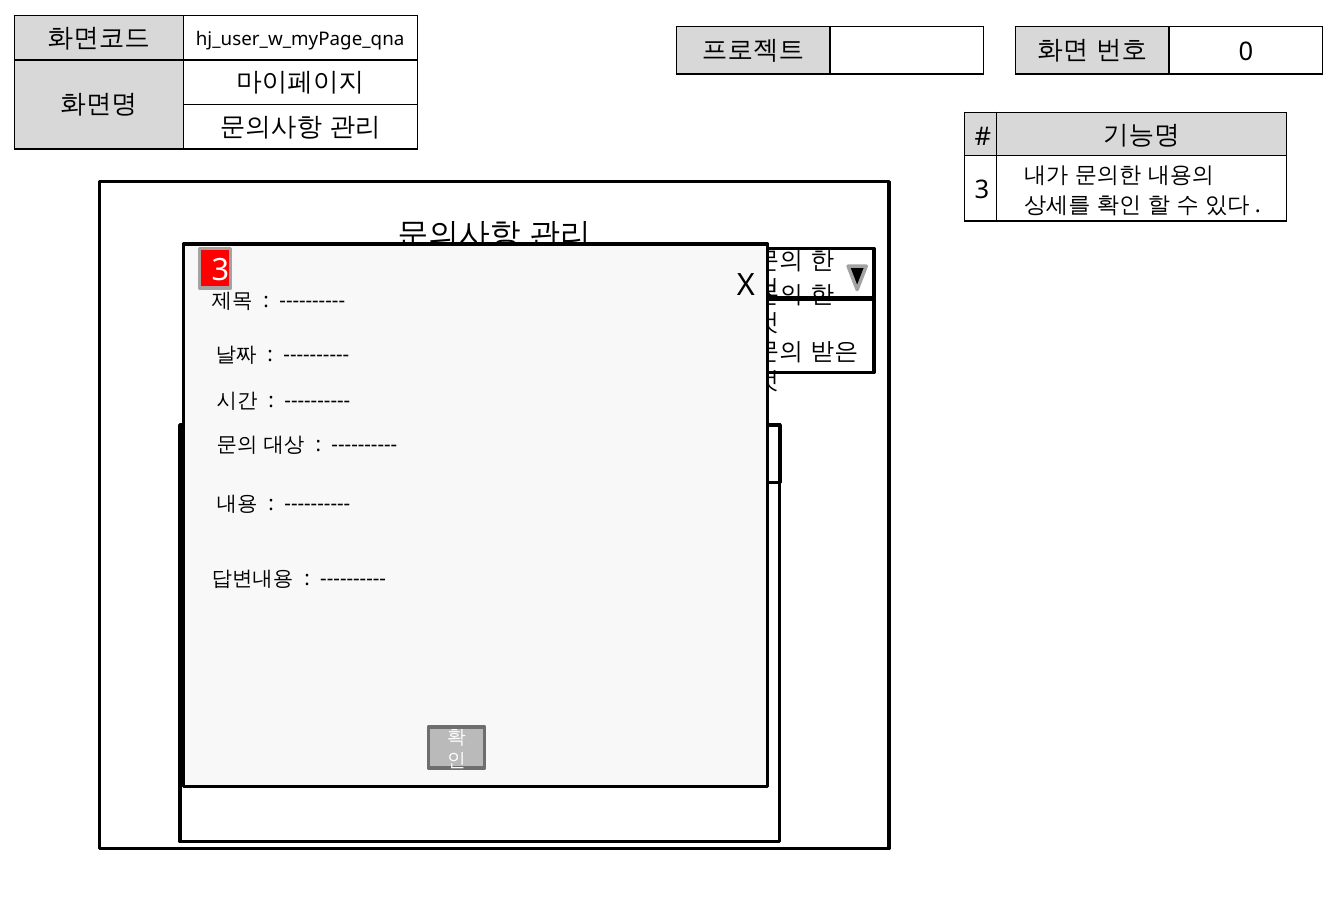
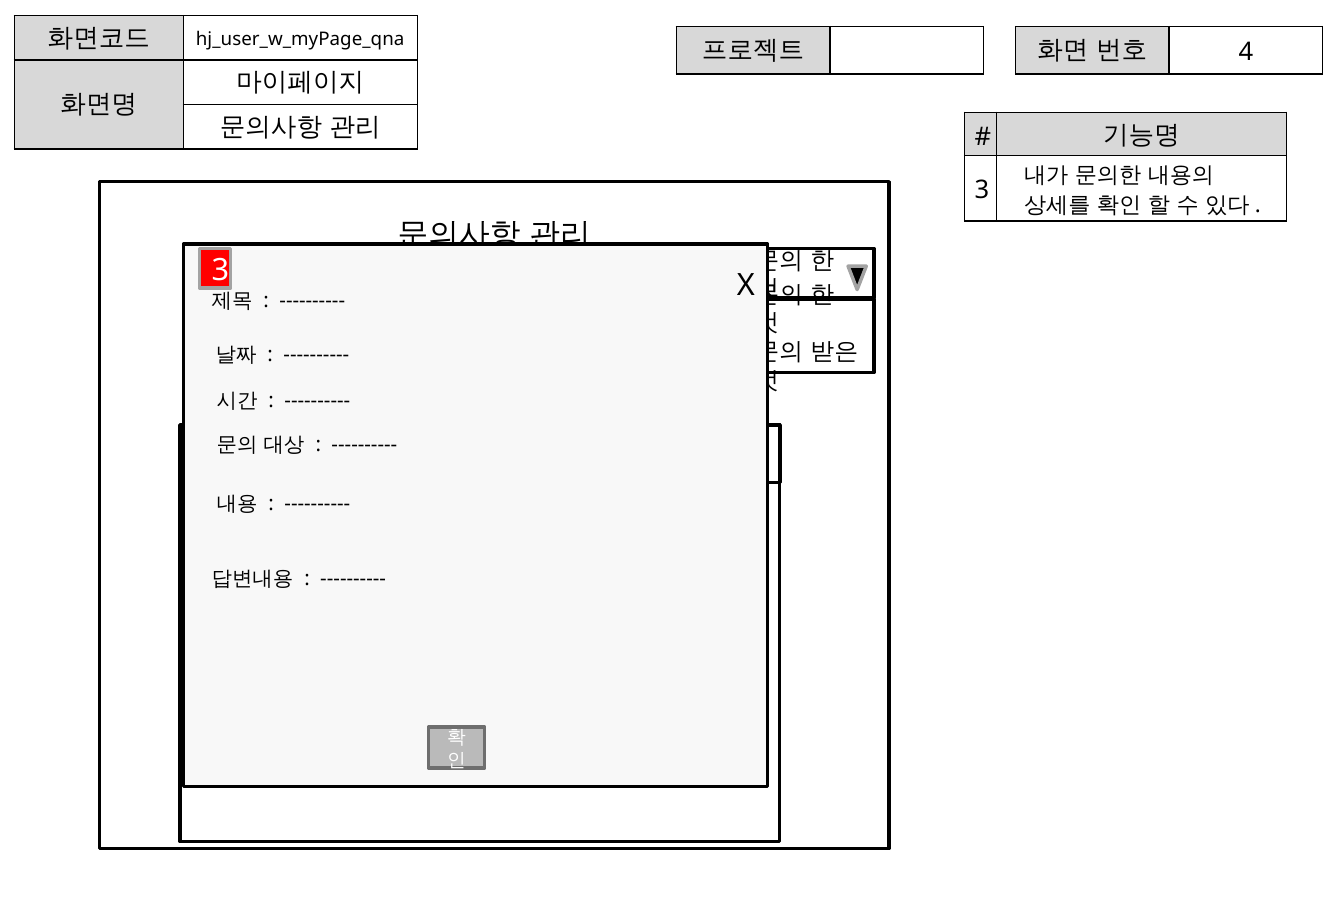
0: 0 -> 4
